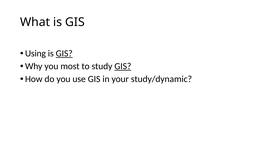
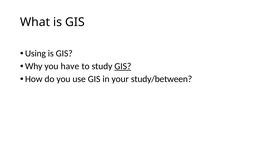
GIS at (64, 54) underline: present -> none
most: most -> have
study/dynamic: study/dynamic -> study/between
